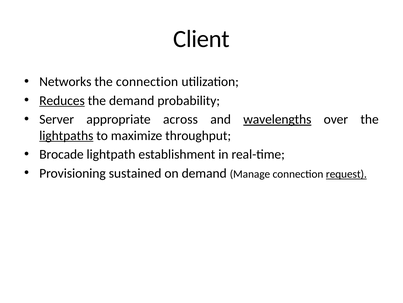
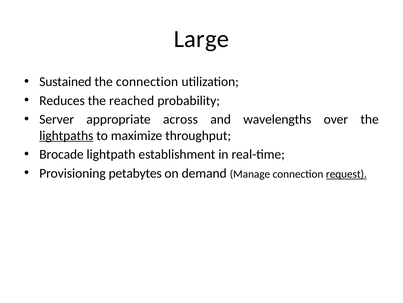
Client: Client -> Large
Networks: Networks -> Sustained
Reduces underline: present -> none
the demand: demand -> reached
wavelengths underline: present -> none
sustained: sustained -> petabytes
